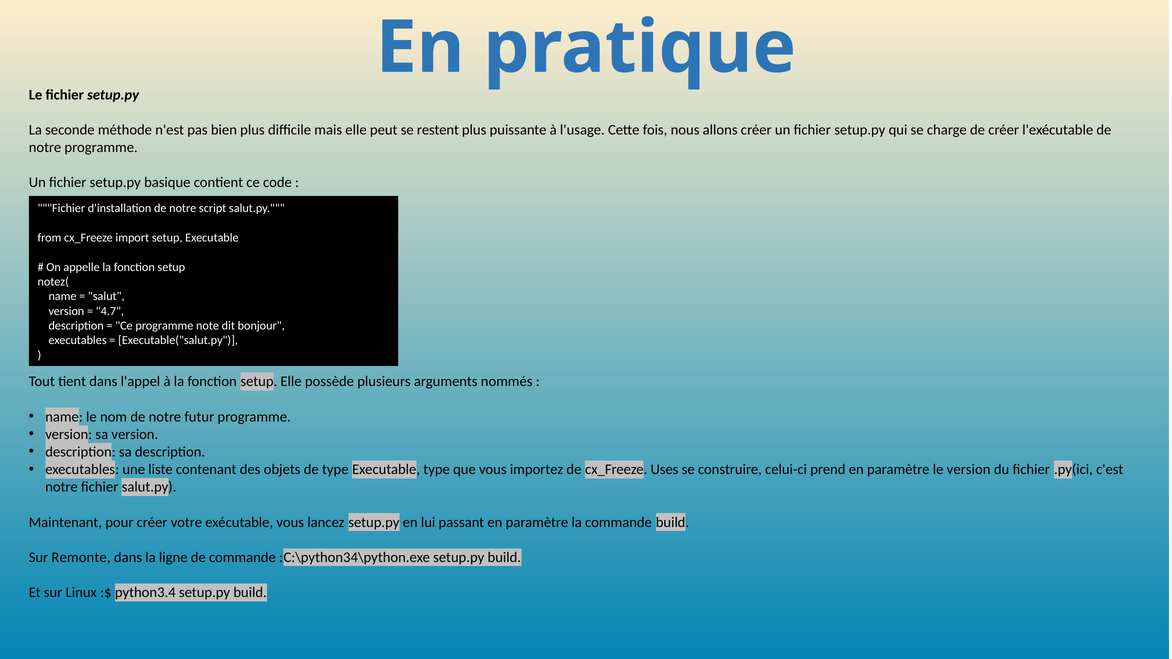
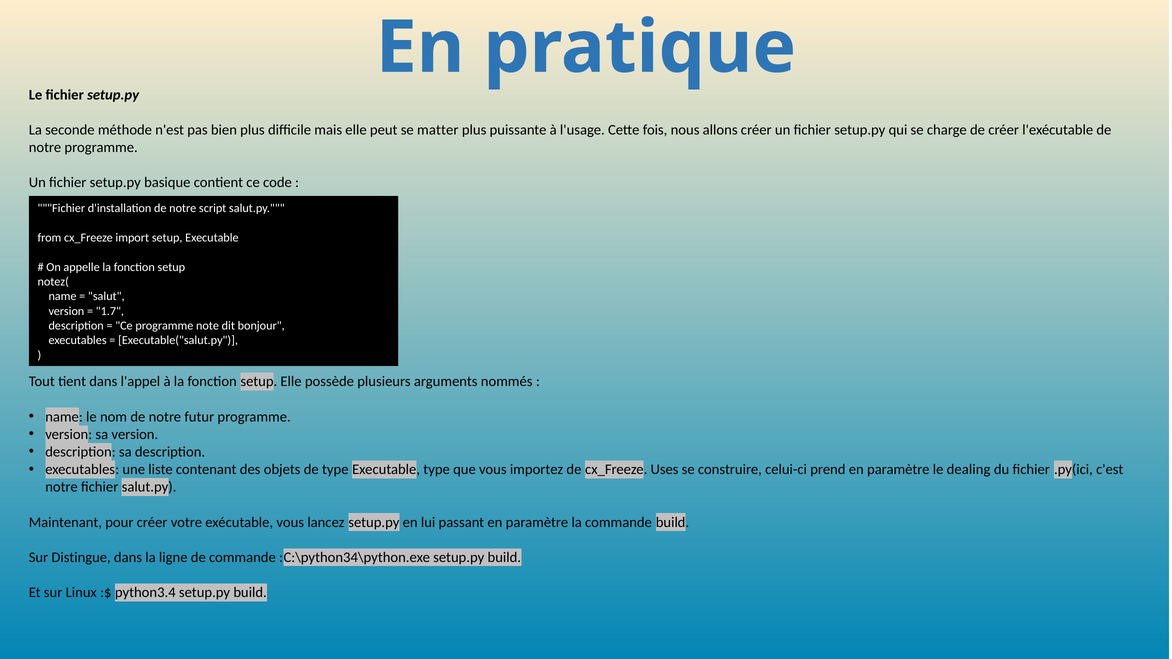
restent: restent -> matter
4.7: 4.7 -> 1.7
le version: version -> dealing
Remonte: Remonte -> Distingue
